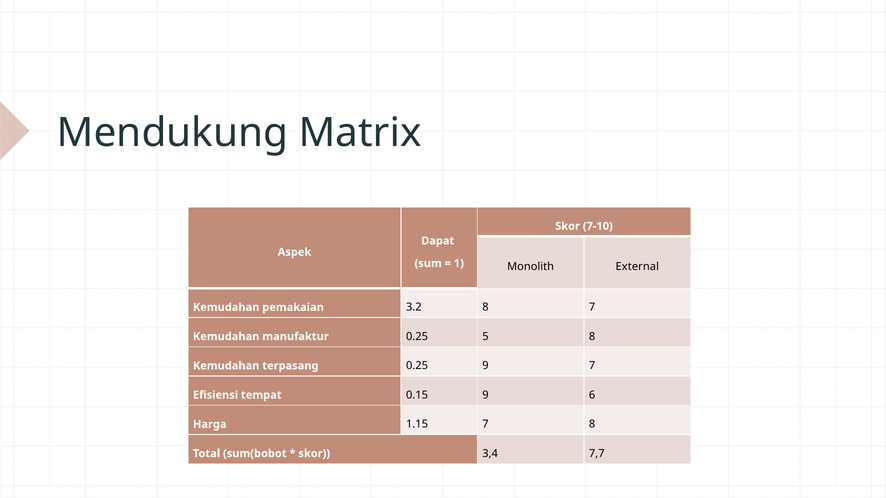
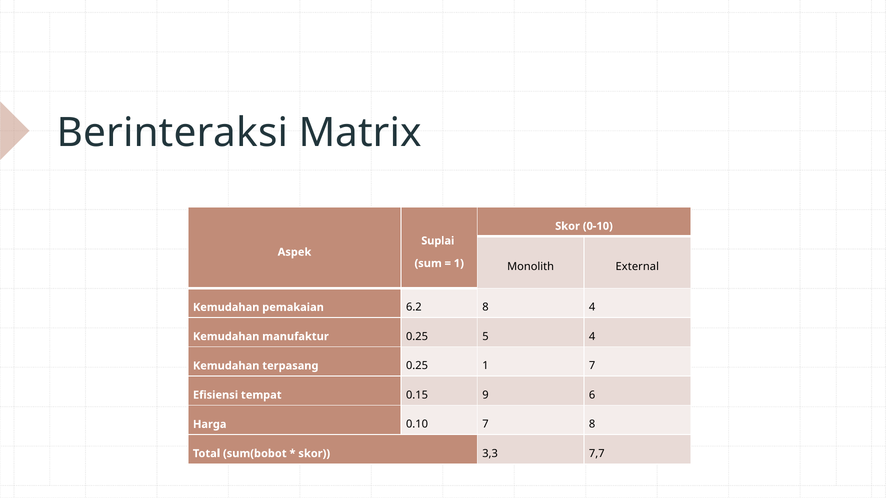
Mendukung: Mendukung -> Berinteraksi
7-10: 7-10 -> 0-10
Dapat: Dapat -> Suplai
3.2: 3.2 -> 6.2
8 7: 7 -> 4
5 8: 8 -> 4
0.25 9: 9 -> 1
1.15: 1.15 -> 0.10
3,4: 3,4 -> 3,3
